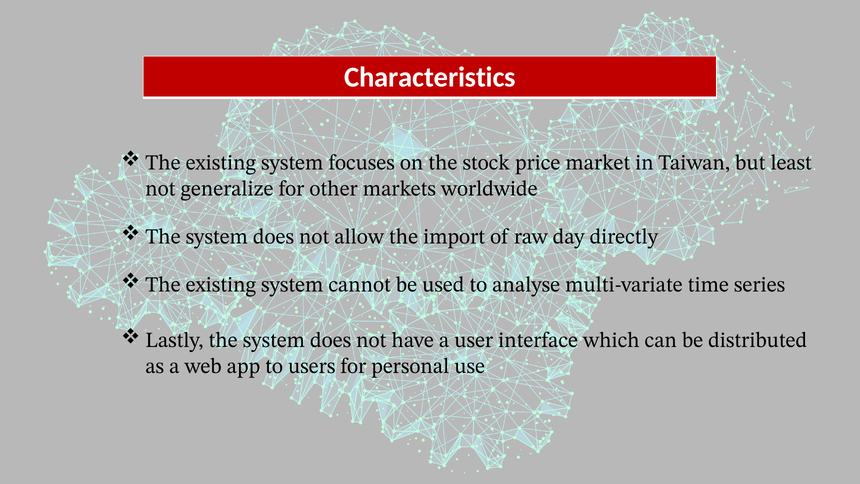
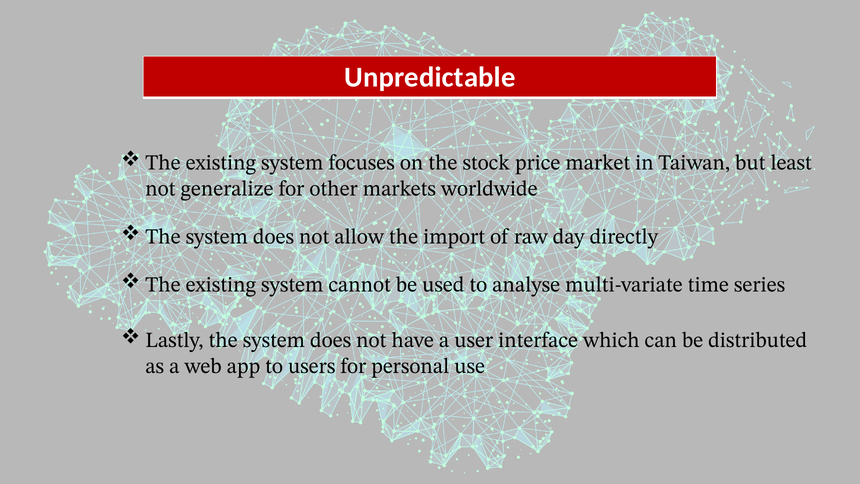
Characteristics: Characteristics -> Unpredictable
